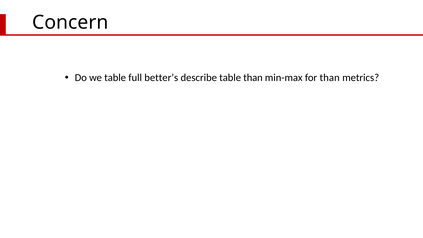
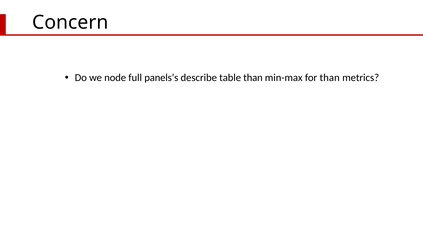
we table: table -> node
better’s: better’s -> panels’s
